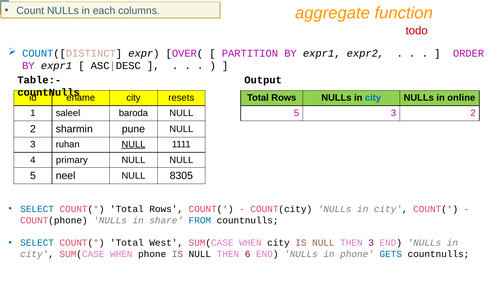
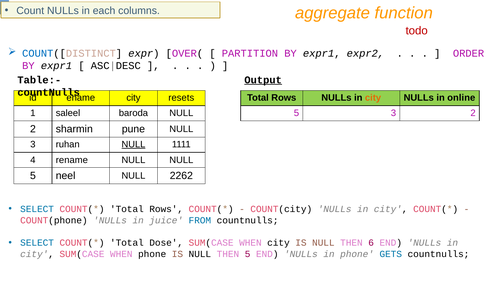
Output underline: none -> present
city at (373, 98) colour: blue -> orange
primary: primary -> rename
8305: 8305 -> 2262
share: share -> juice
West: West -> Dose
THEN 3: 3 -> 6
THEN 6: 6 -> 5
